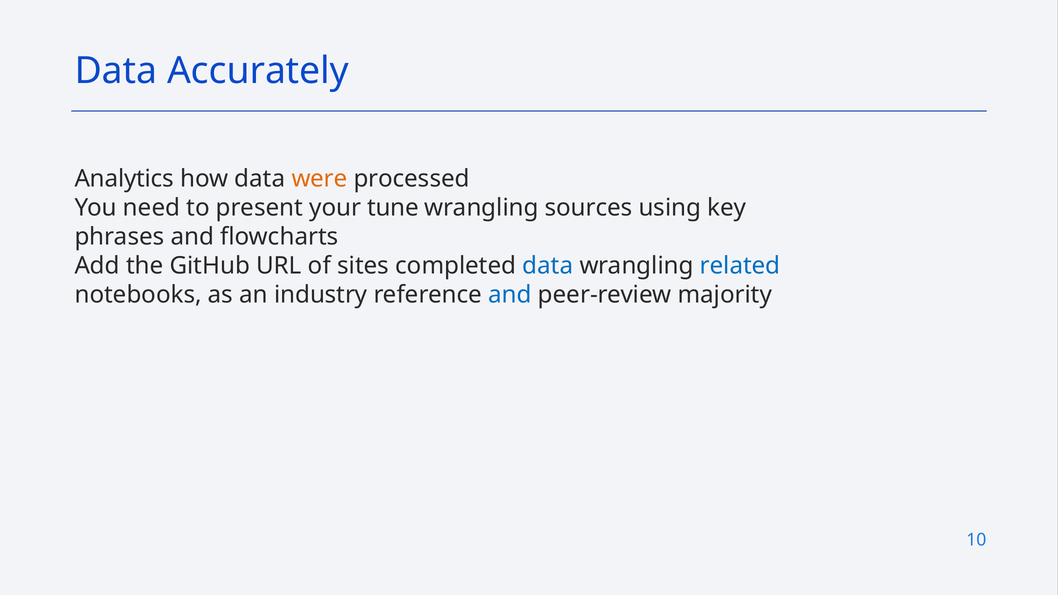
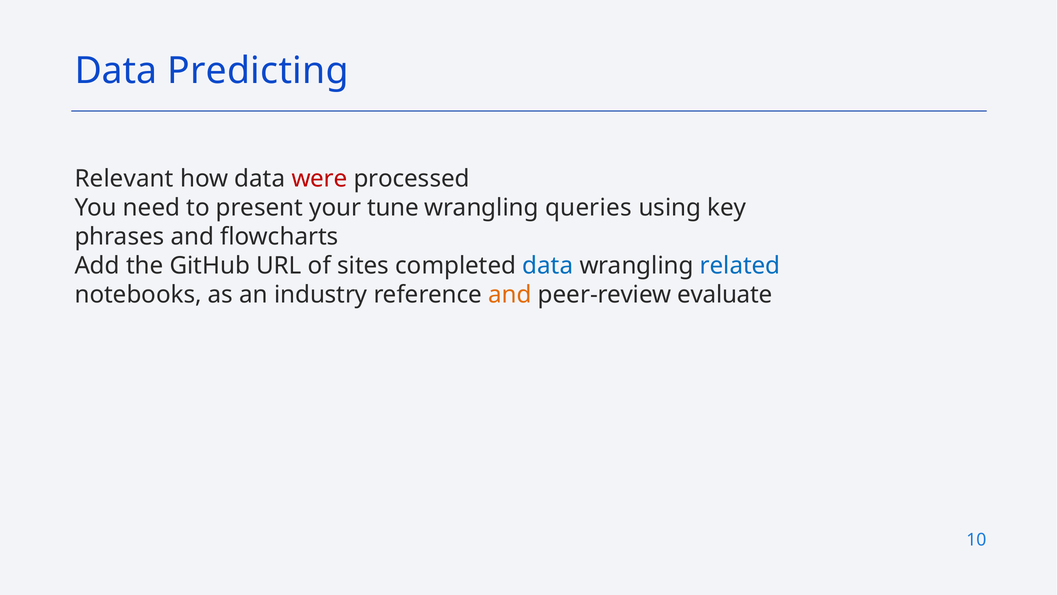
Accurately: Accurately -> Predicting
Analytics: Analytics -> Relevant
were colour: orange -> red
sources: sources -> queries
and at (510, 295) colour: blue -> orange
majority: majority -> evaluate
